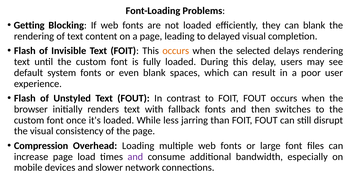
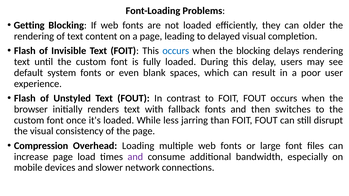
can blank: blank -> older
occurs at (176, 51) colour: orange -> blue
the selected: selected -> blocking
